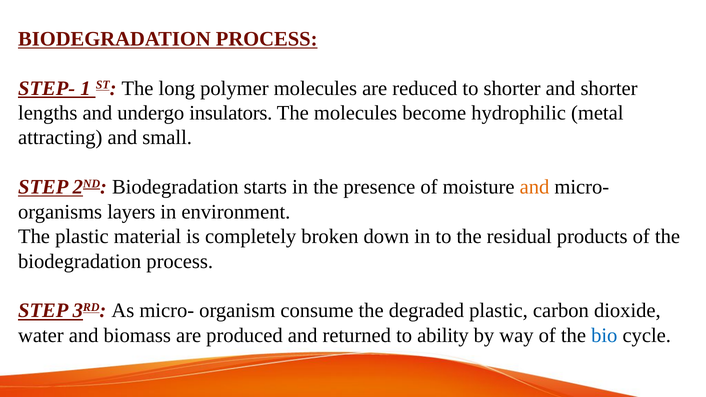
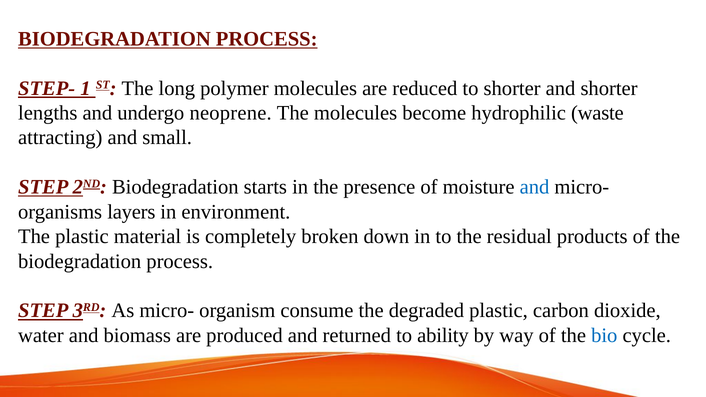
insulators: insulators -> neoprene
metal: metal -> waste
and at (534, 187) colour: orange -> blue
